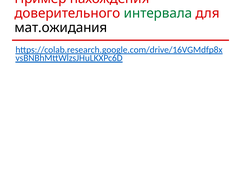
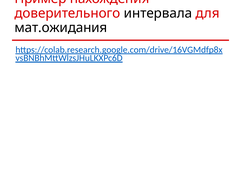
интервала colour: green -> black
